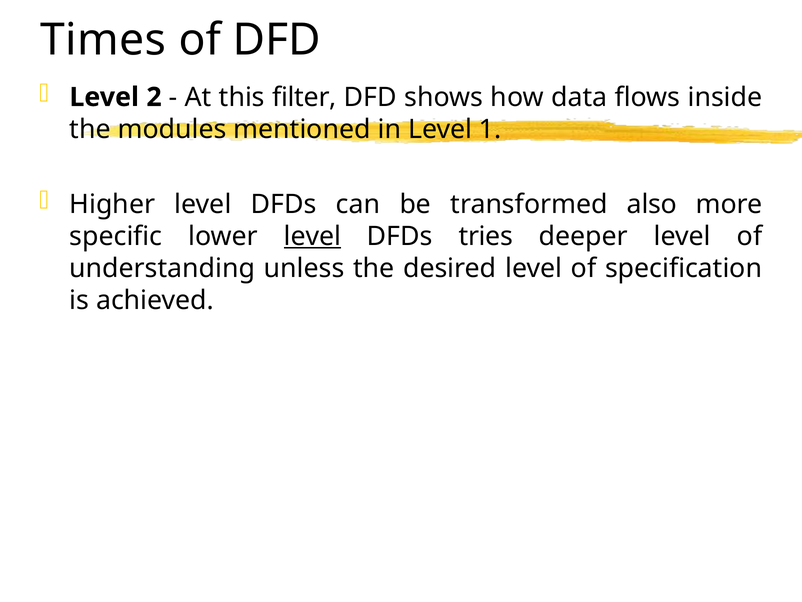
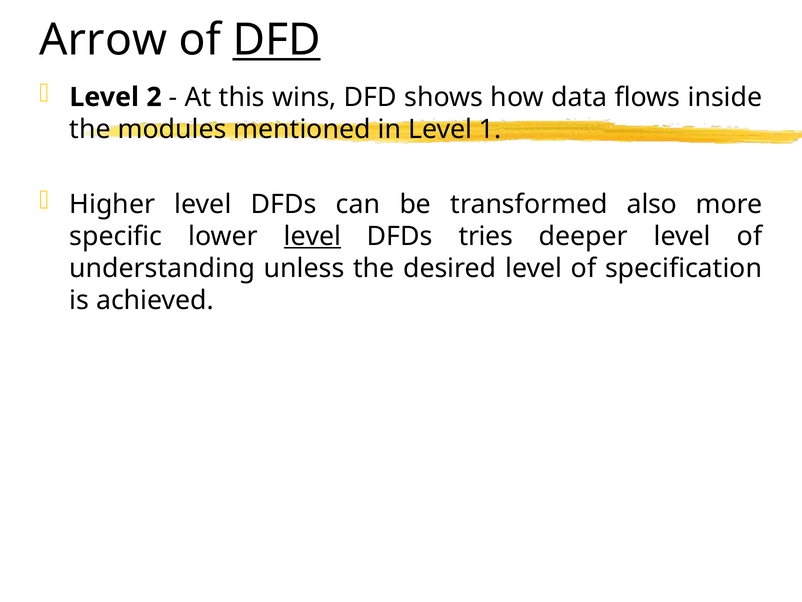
Times: Times -> Arrow
DFD at (277, 40) underline: none -> present
filter: filter -> wins
